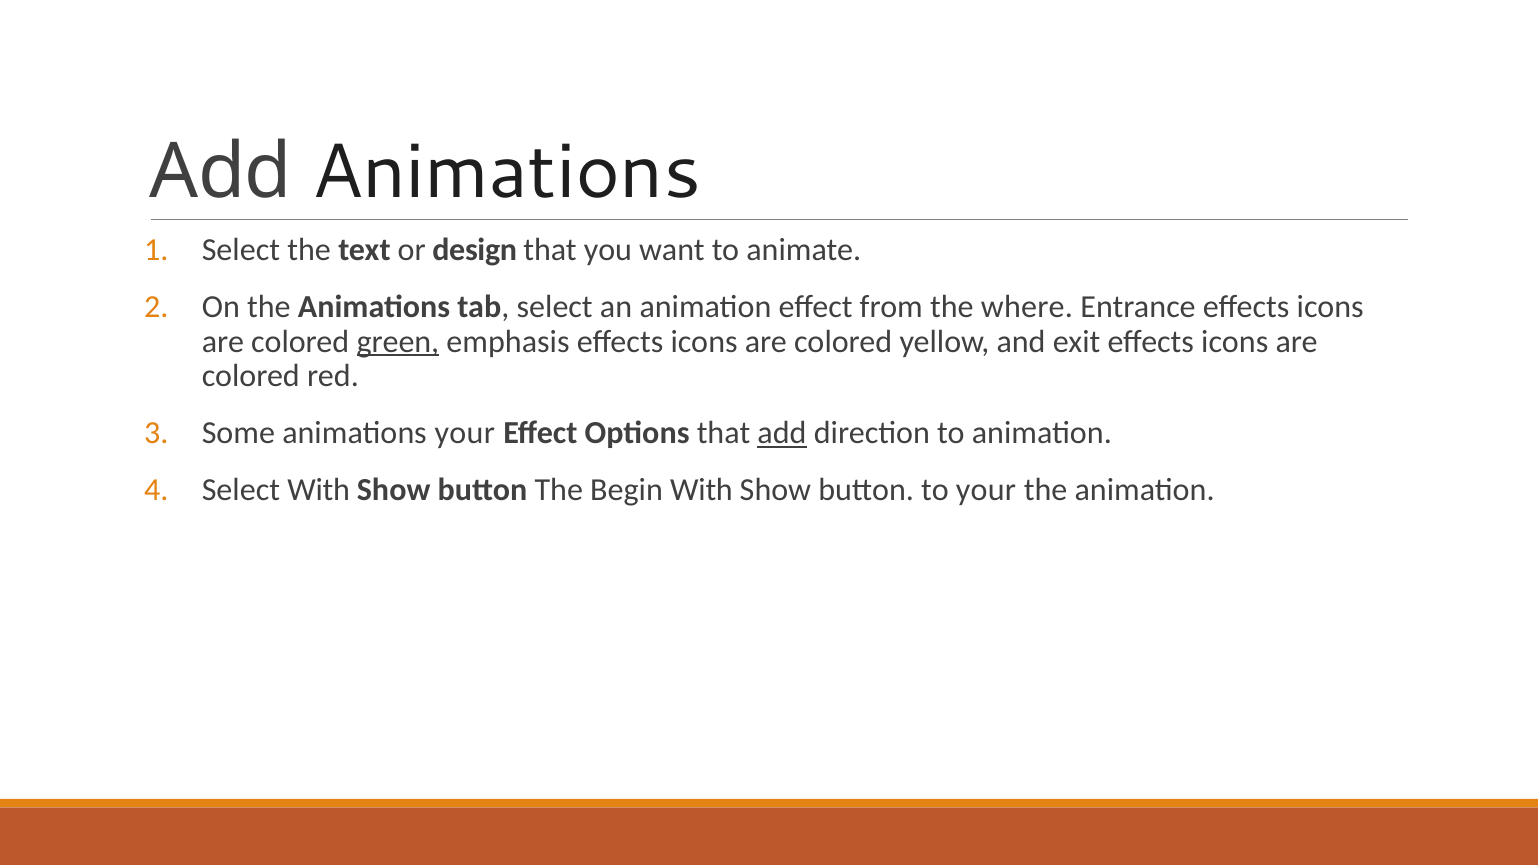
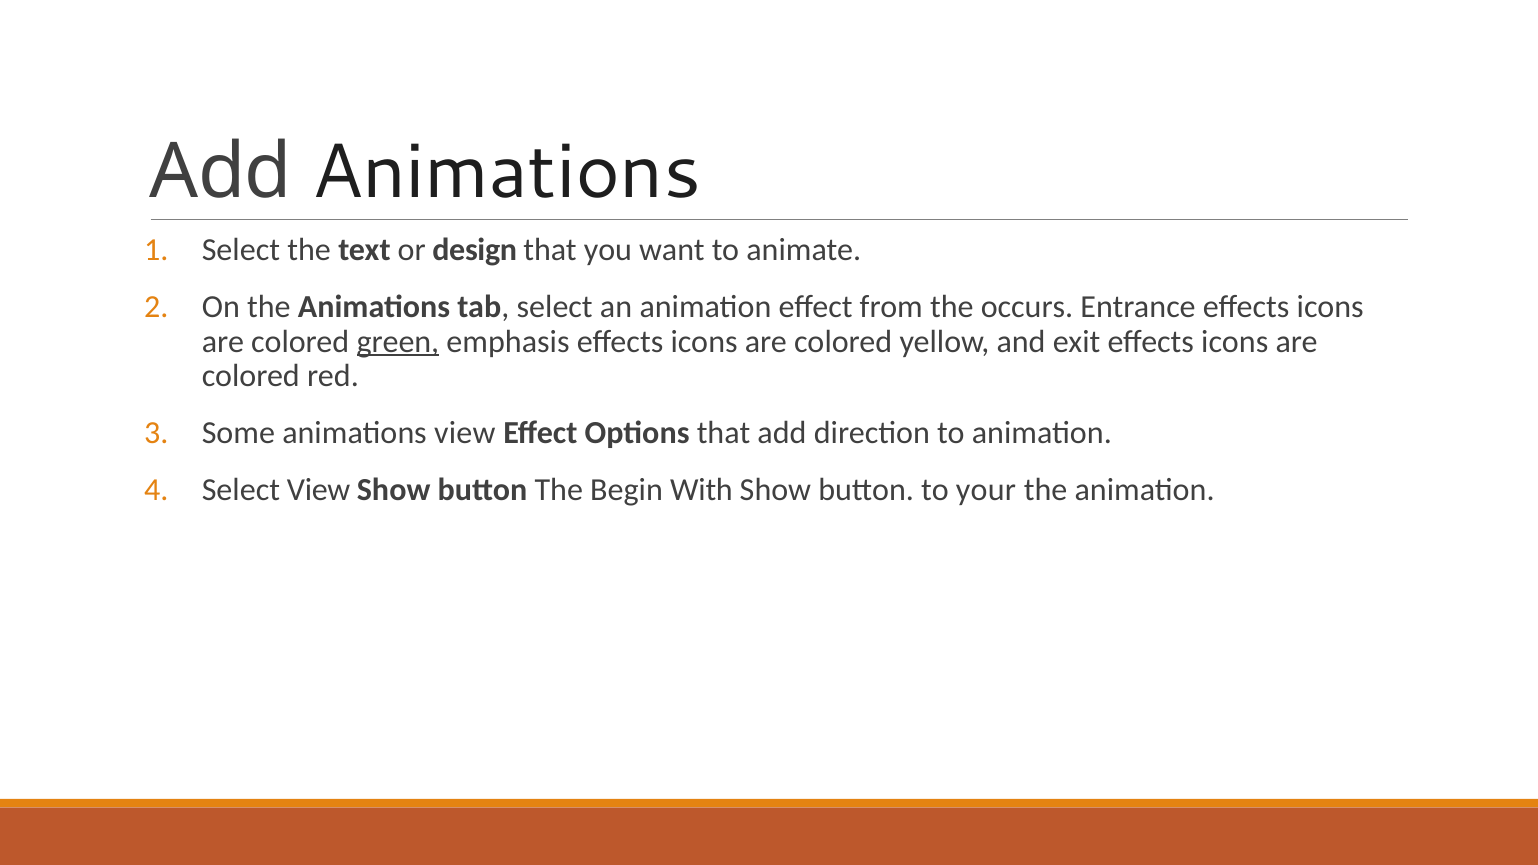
where: where -> occurs
animations your: your -> view
add at (782, 433) underline: present -> none
Select With: With -> View
